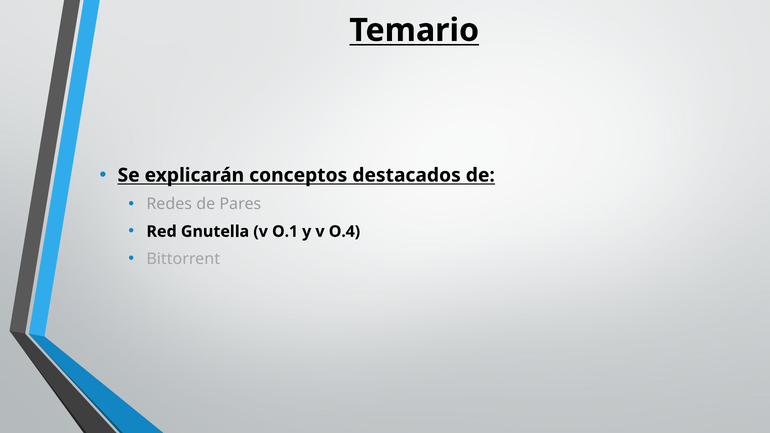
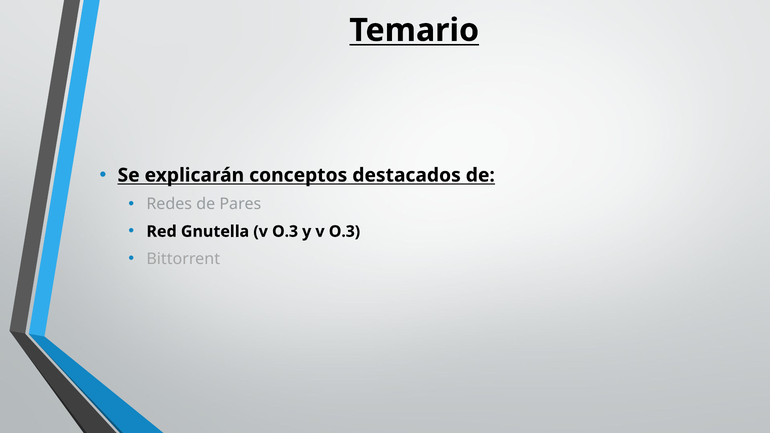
Gnutella v O.1: O.1 -> O.3
y v O.4: O.4 -> O.3
